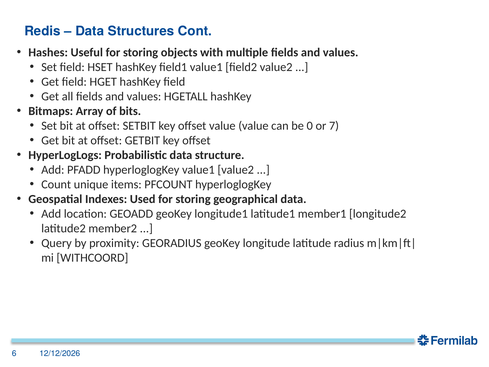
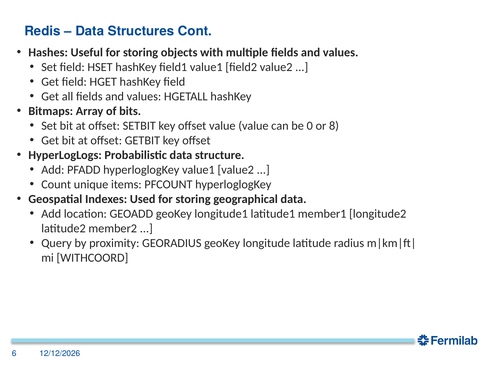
7: 7 -> 8
